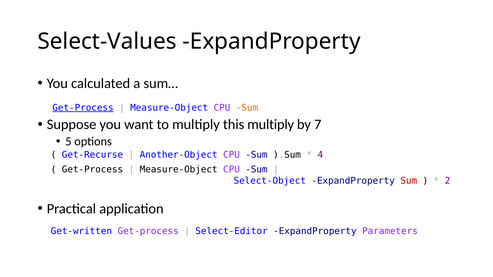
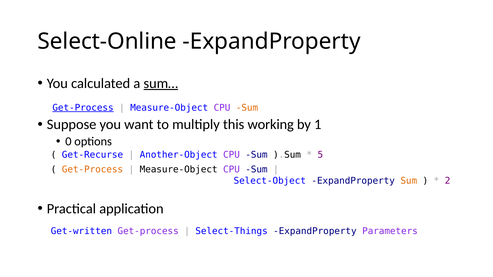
Select-Values: Select-Values -> Select-Online
sum… underline: none -> present
this multiply: multiply -> working
7: 7 -> 1
5: 5 -> 0
4: 4 -> 5
Get-Process at (92, 170) colour: black -> orange
Sum at (409, 181) colour: red -> orange
Select-Editor: Select-Editor -> Select-Things
